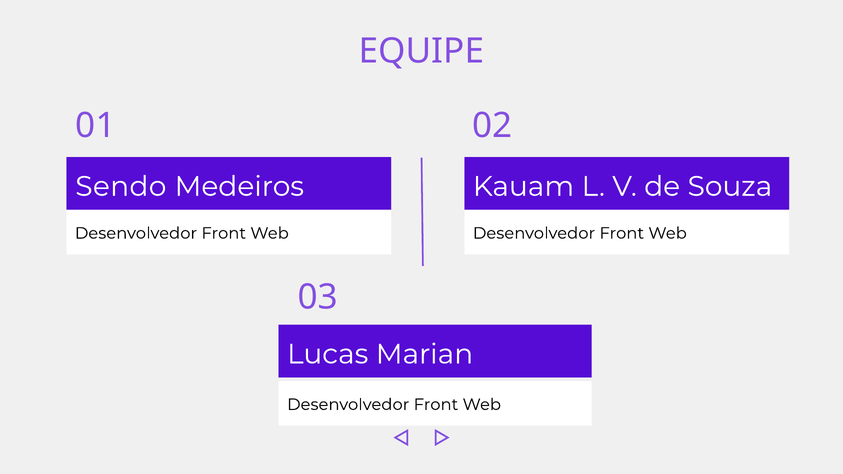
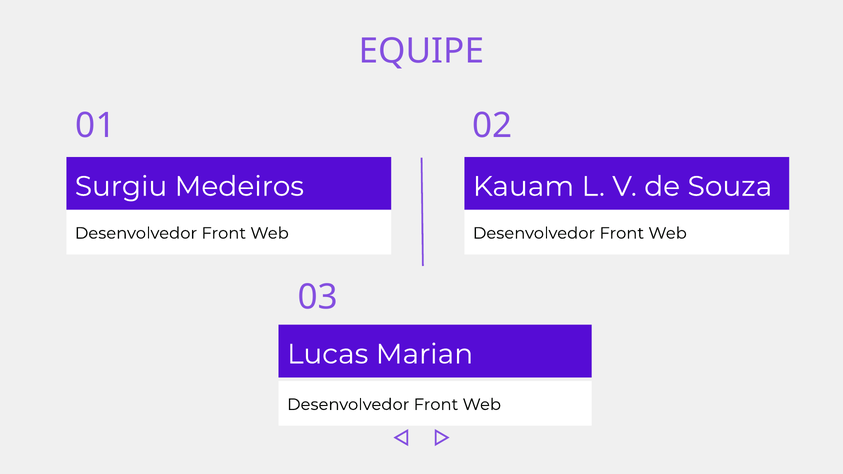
Sendo: Sendo -> Surgiu
